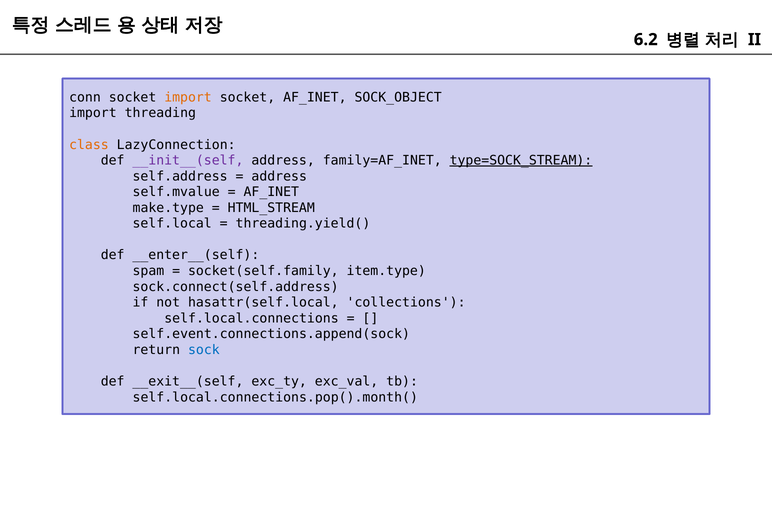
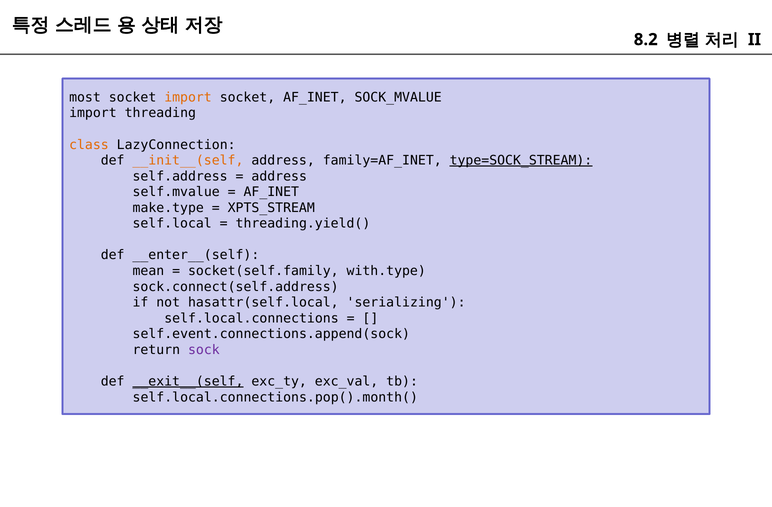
6.2: 6.2 -> 8.2
conn: conn -> most
SOCK_OBJECT: SOCK_OBJECT -> SOCK_MVALUE
__init__(self colour: purple -> orange
HTML_STREAM: HTML_STREAM -> XPTS_STREAM
spam: spam -> mean
item.type: item.type -> with.type
collections: collections -> serializing
sock colour: blue -> purple
__exit__(self underline: none -> present
